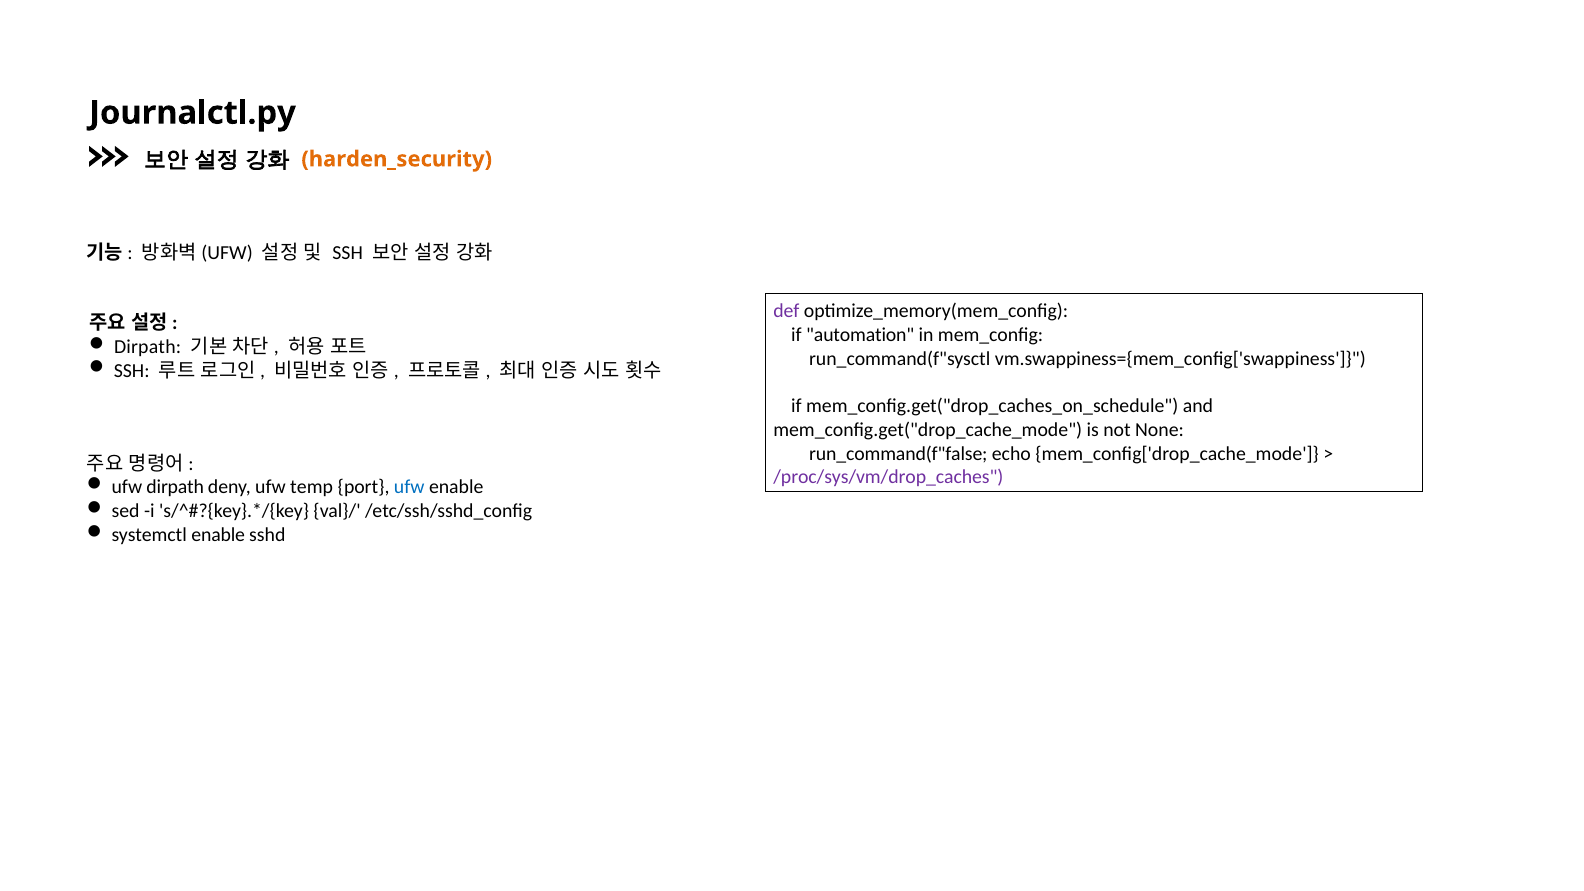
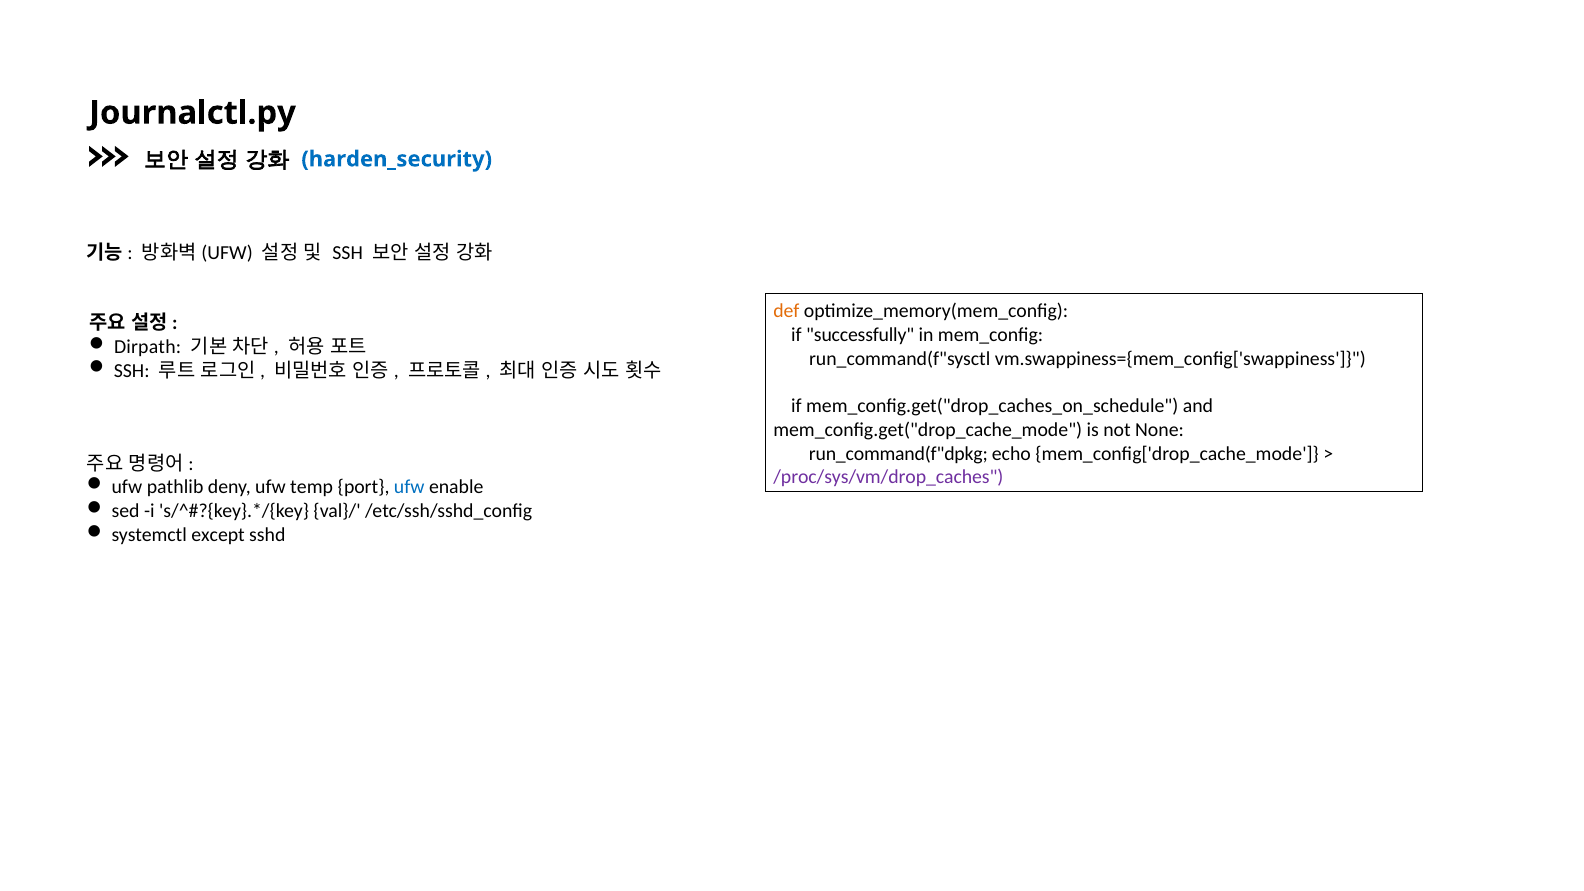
harden_security colour: orange -> blue
def colour: purple -> orange
automation: automation -> successfully
run_command(f"false: run_command(f"false -> run_command(f"dpkg
ufw dirpath: dirpath -> pathlib
systemctl enable: enable -> except
